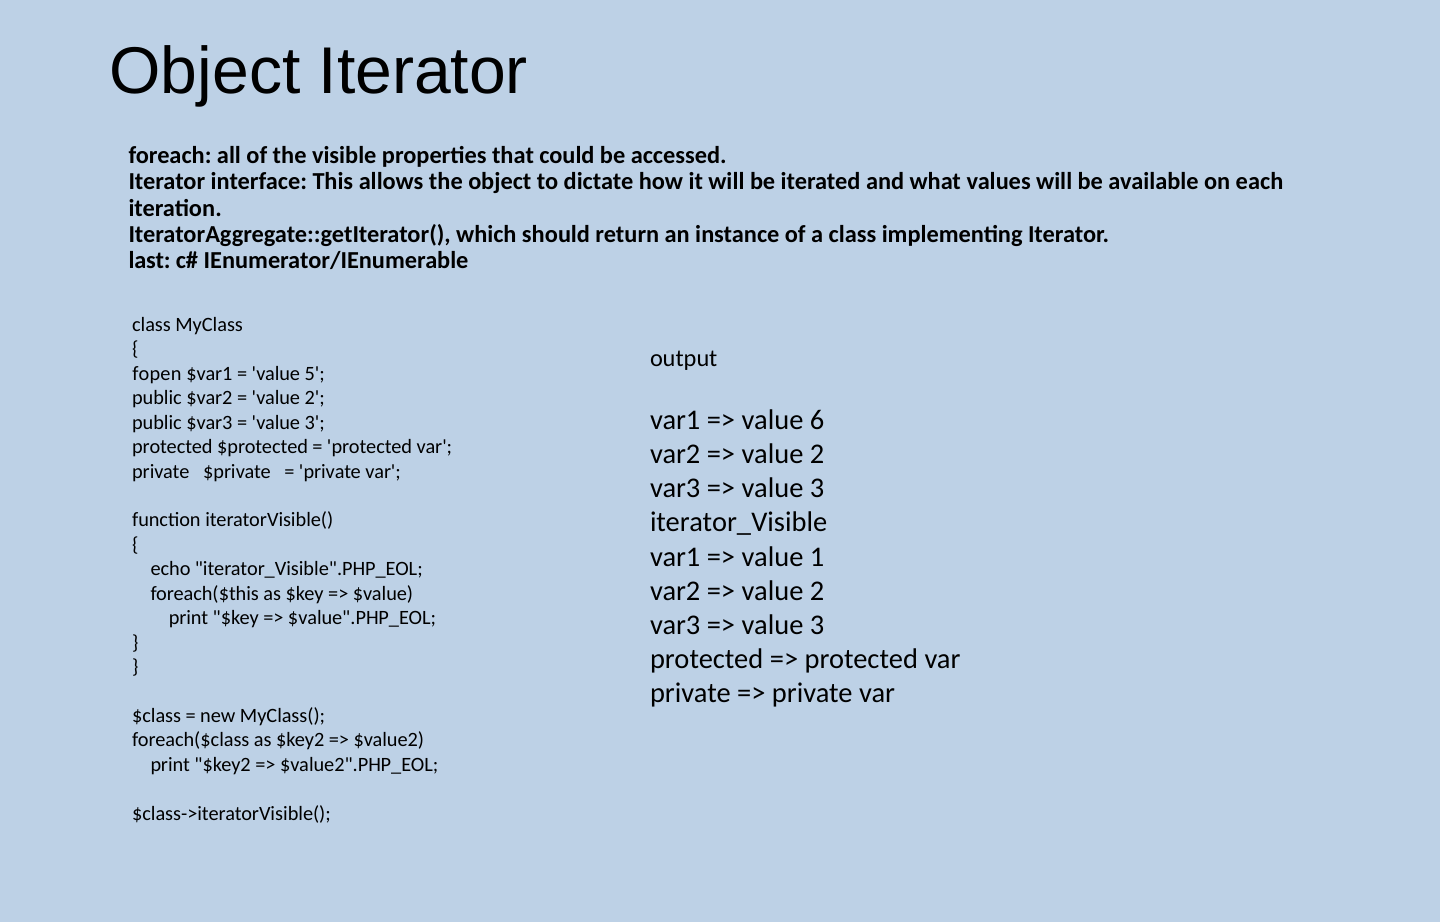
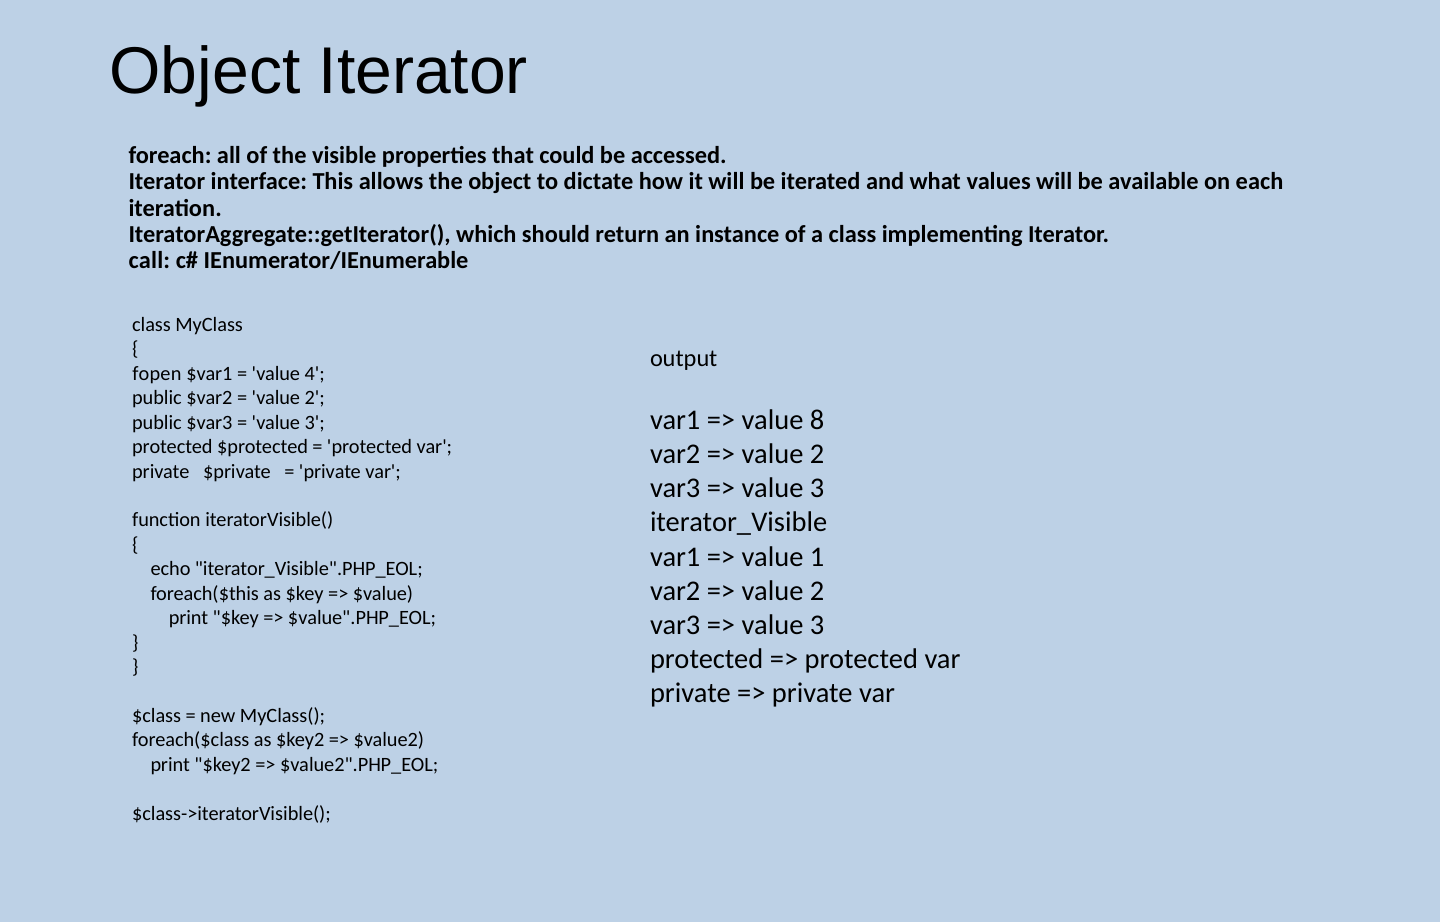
last: last -> call
5: 5 -> 4
6: 6 -> 8
